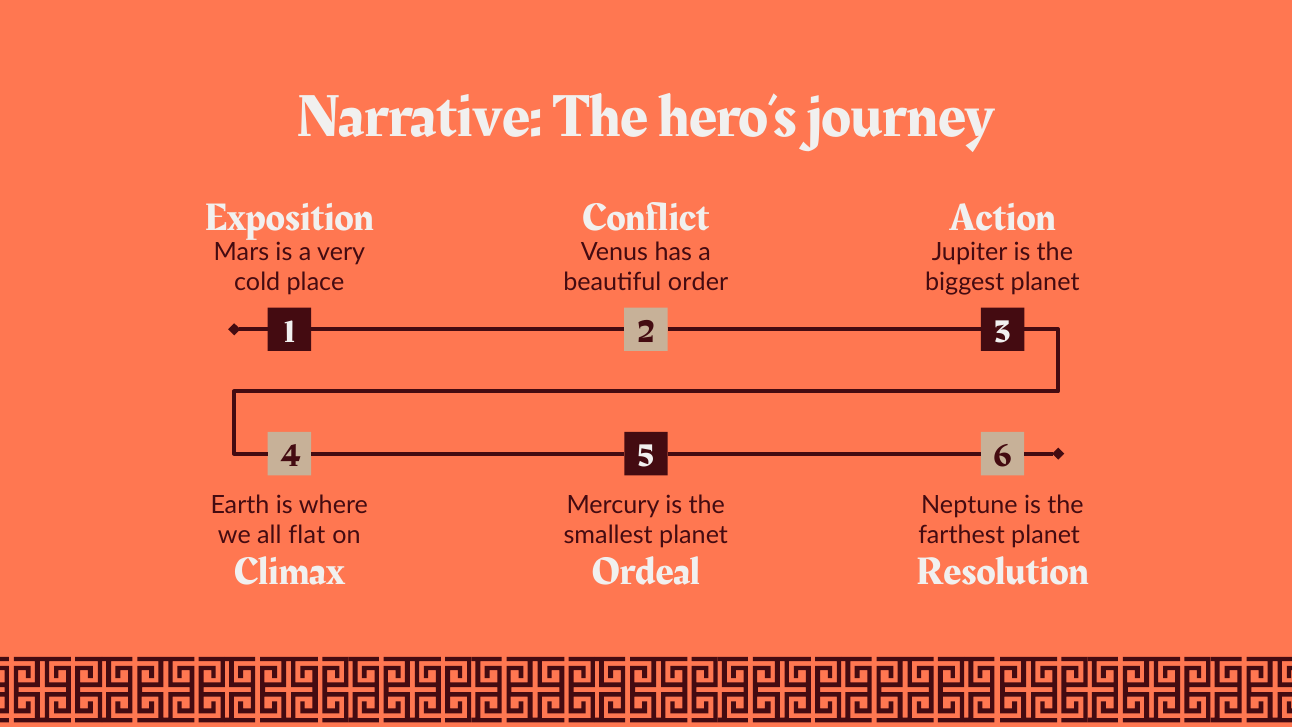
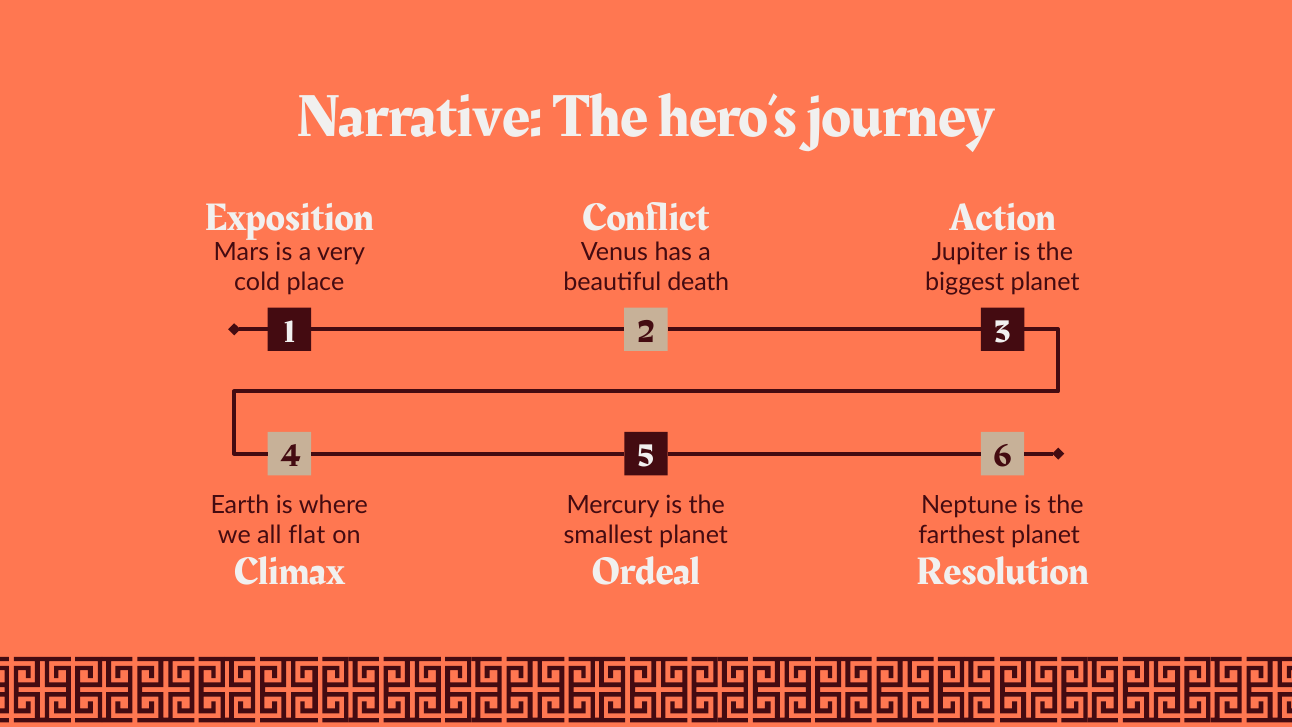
order: order -> death
